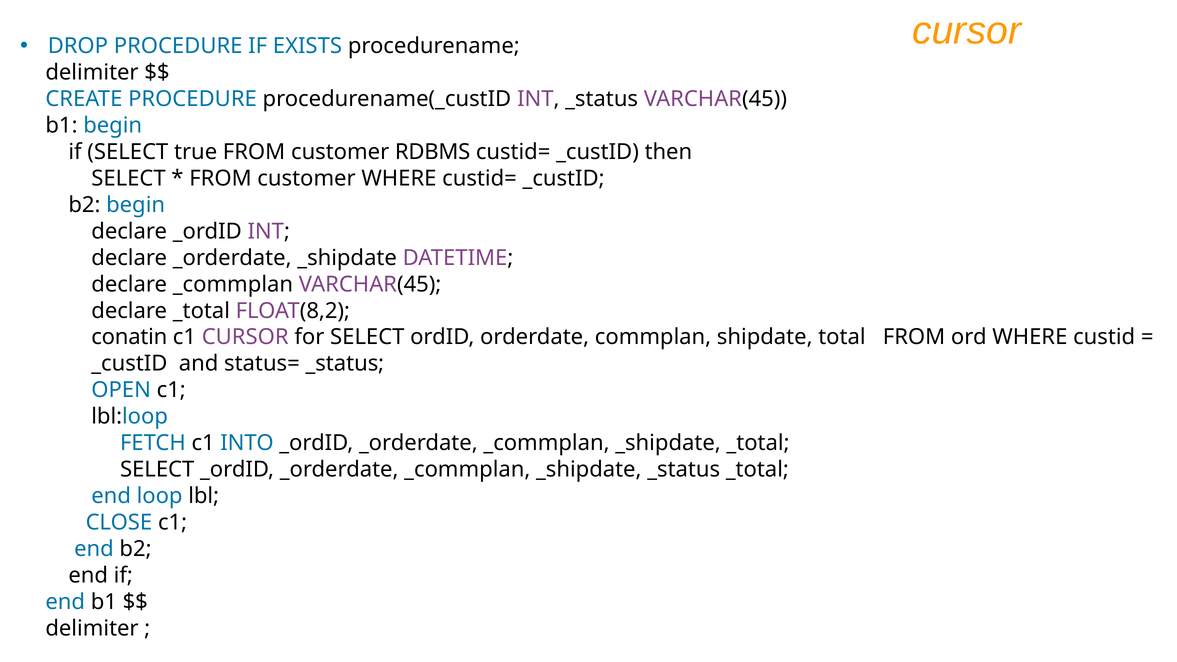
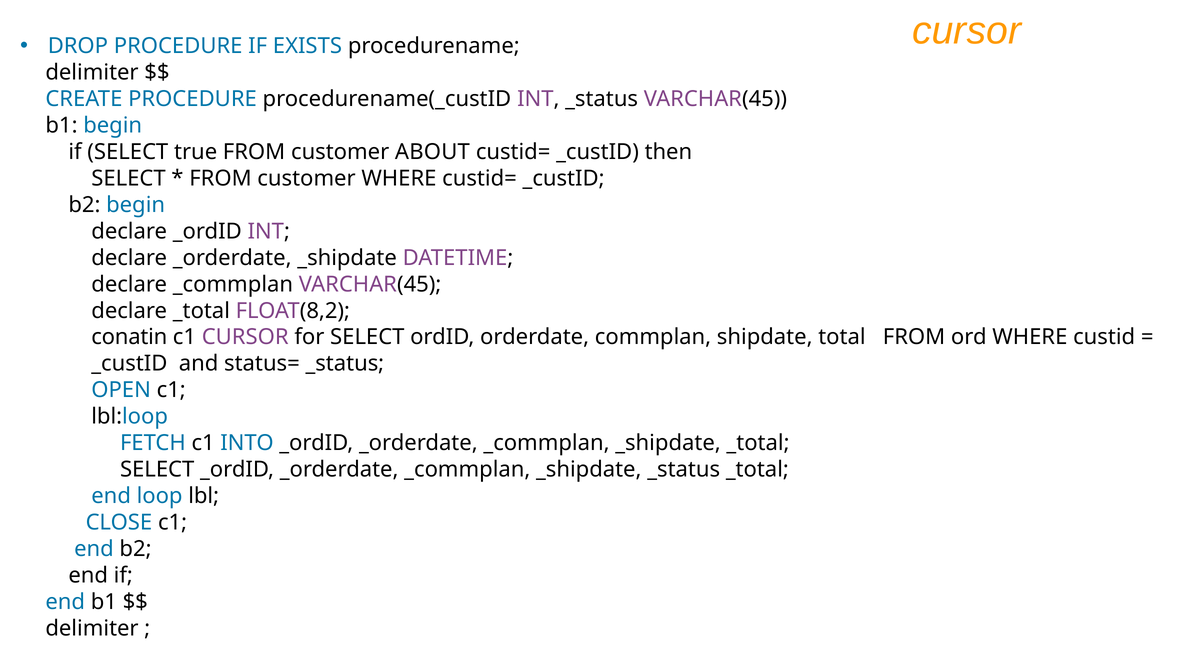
RDBMS: RDBMS -> ABOUT
